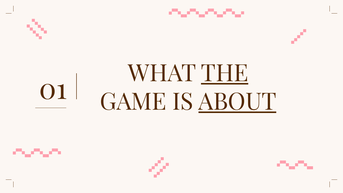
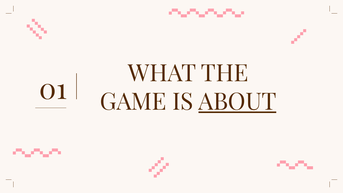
THE underline: present -> none
